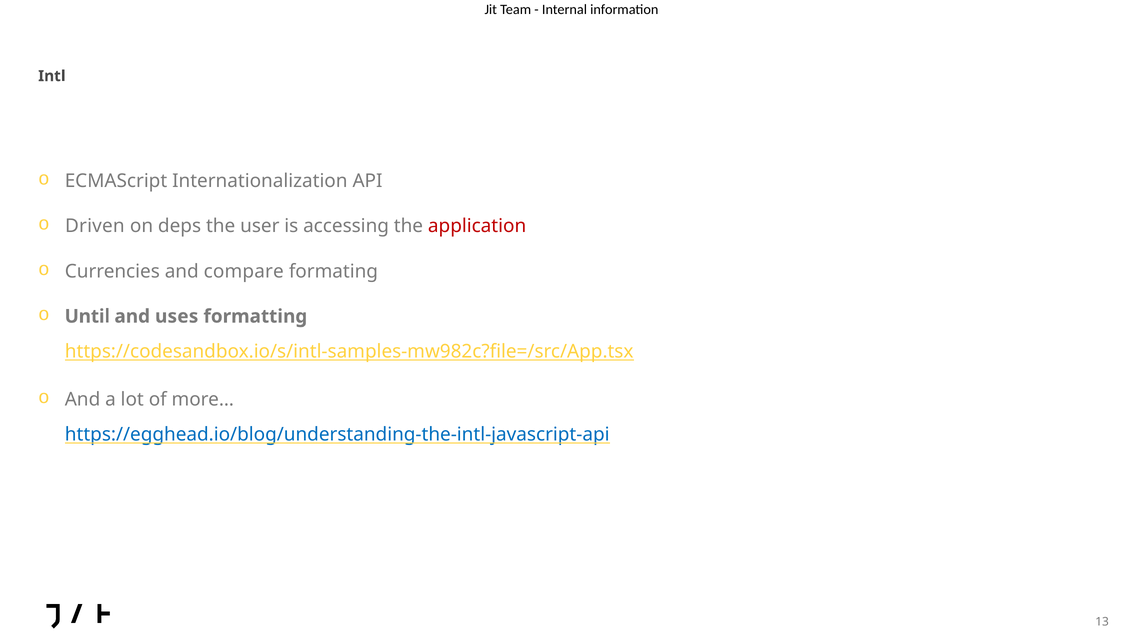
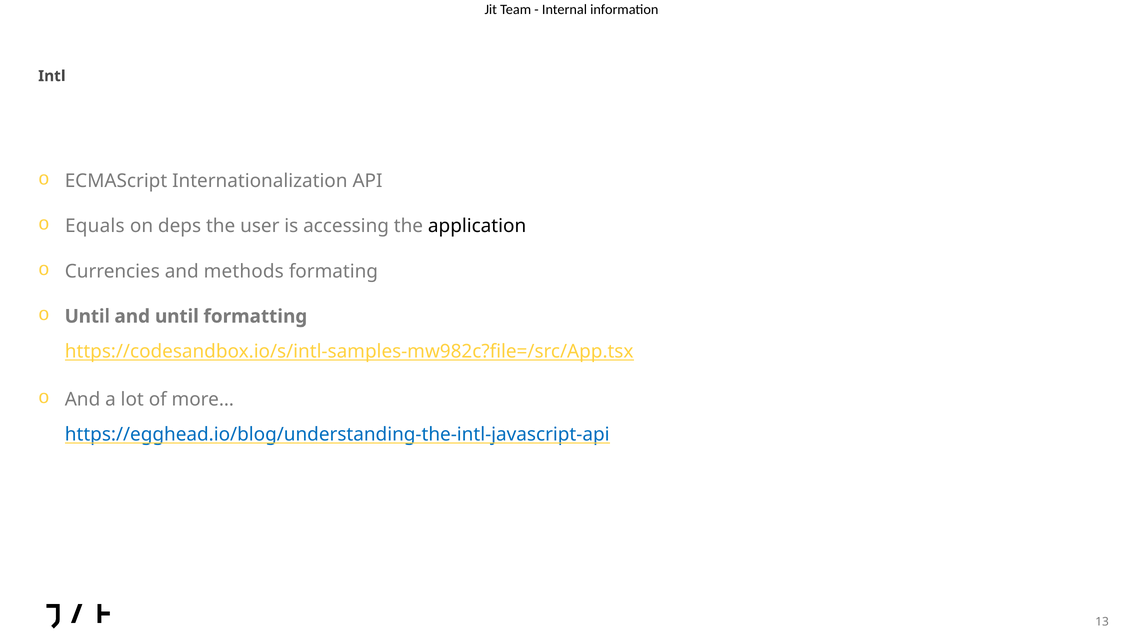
Driven: Driven -> Equals
application colour: red -> black
compare: compare -> methods
and uses: uses -> until
